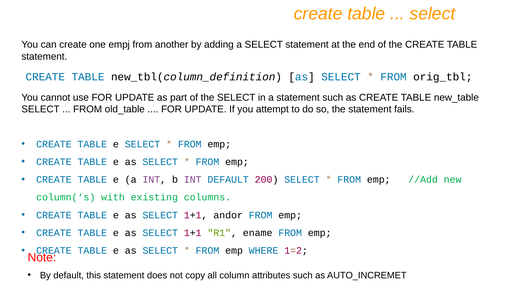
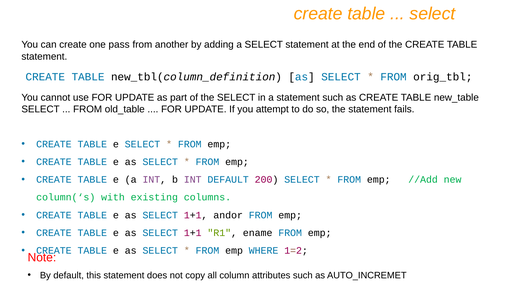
empj: empj -> pass
